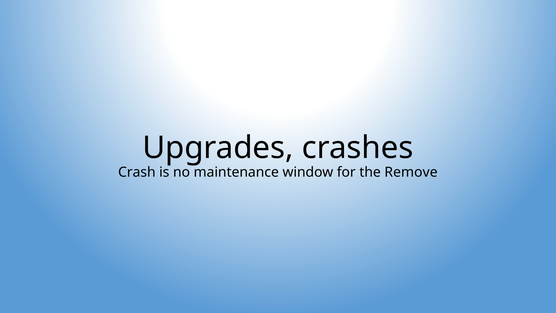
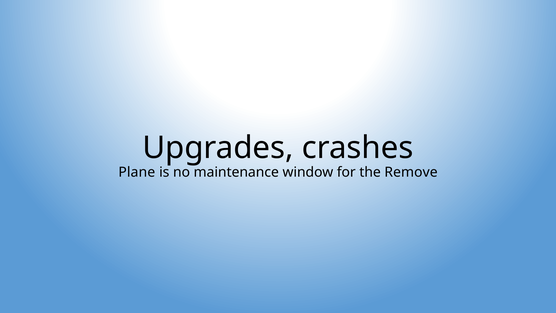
Crash: Crash -> Plane
